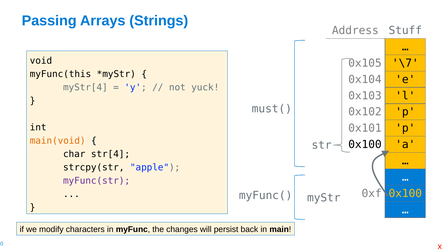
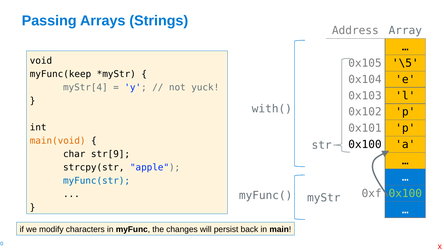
Stuff: Stuff -> Array
\7: \7 -> \5
myFunc(this: myFunc(this -> myFunc(keep
must(: must( -> with(
str[4: str[4 -> str[9
myFunc(str colour: purple -> blue
0x100 at (405, 193) colour: yellow -> light green
